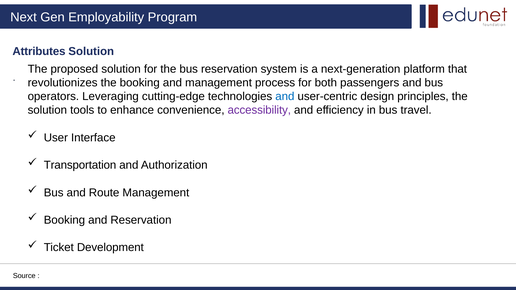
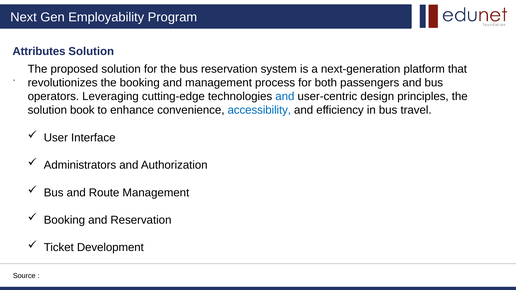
tools: tools -> book
accessibility colour: purple -> blue
Transportation: Transportation -> Administrators
